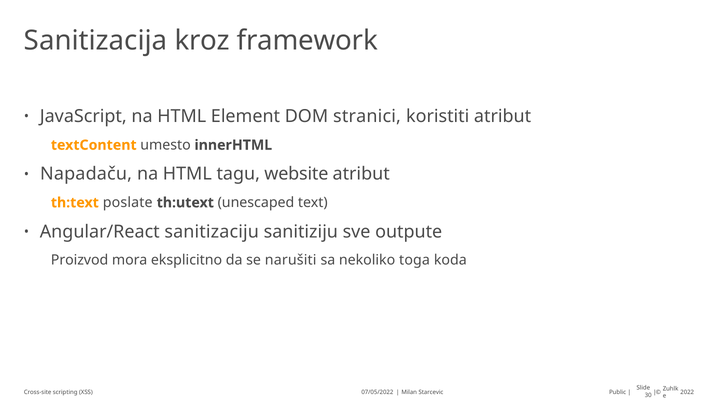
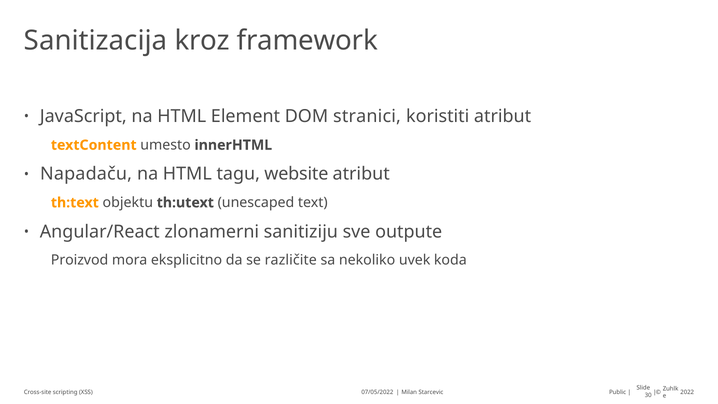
poslate: poslate -> objektu
sanitizaciju: sanitizaciju -> zlonamerni
narušiti: narušiti -> različite
toga: toga -> uvek
